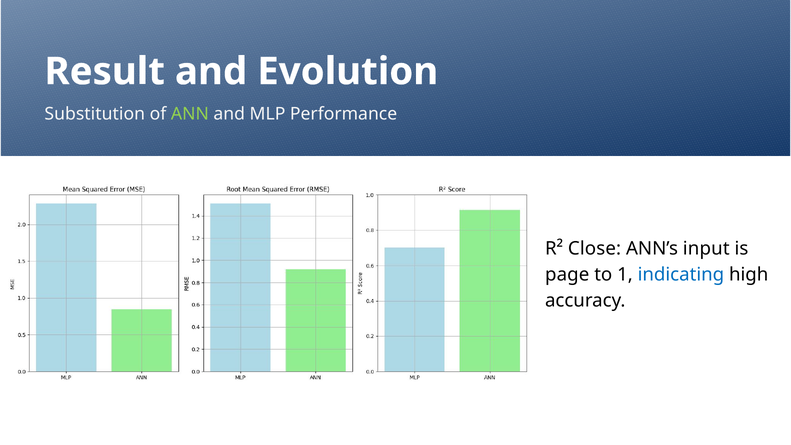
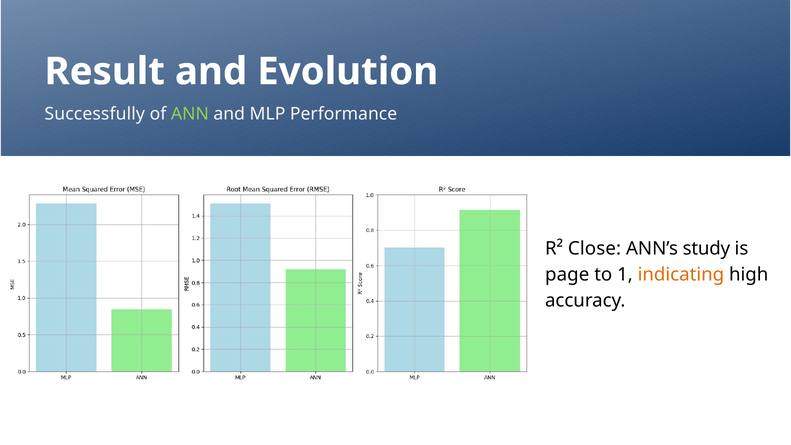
Substitution: Substitution -> Successfully
input: input -> study
indicating colour: blue -> orange
